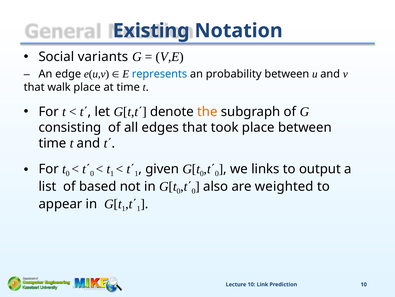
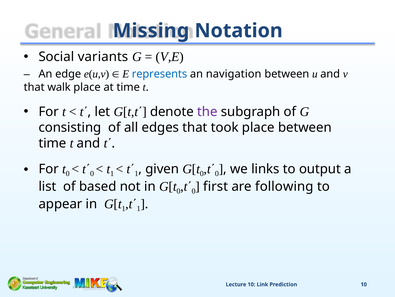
Existing: Existing -> Missing
probability: probability -> navigation
the colour: orange -> purple
also: also -> first
weighted: weighted -> following
